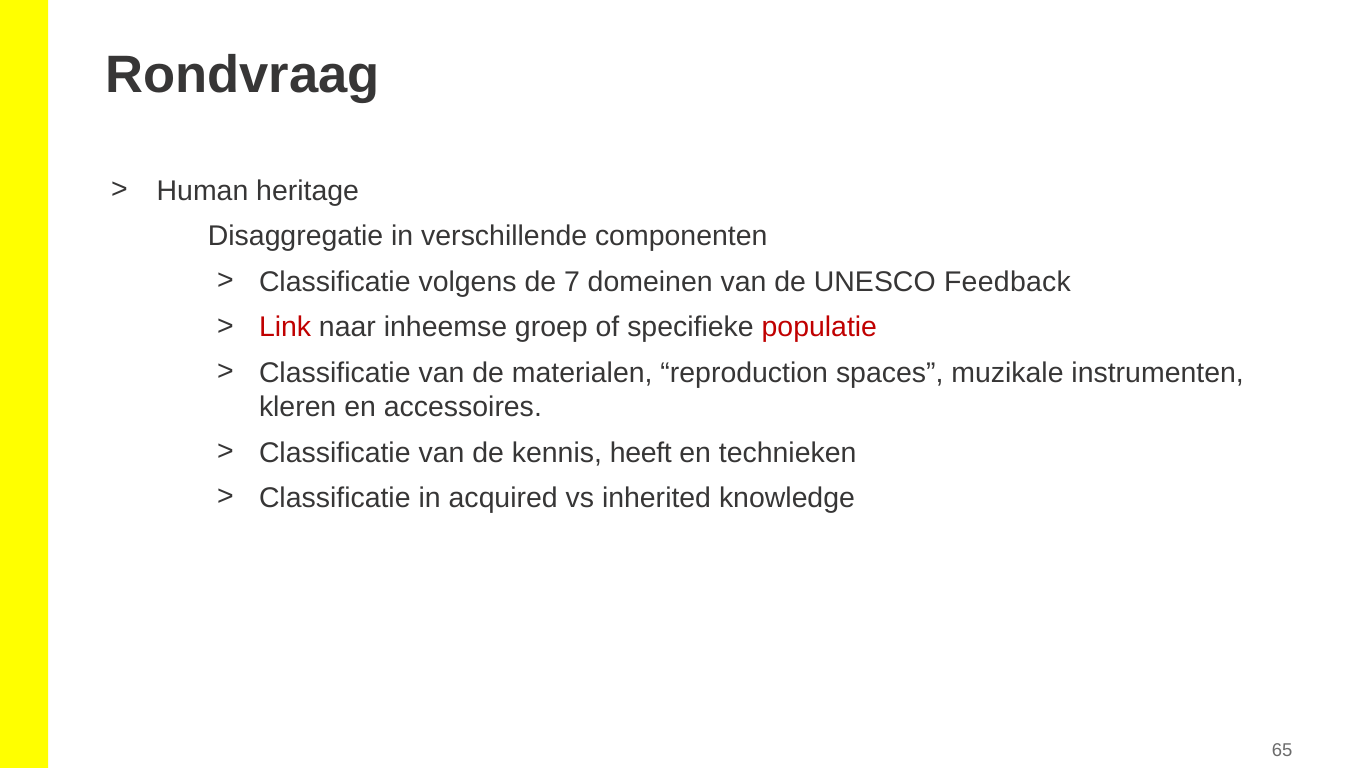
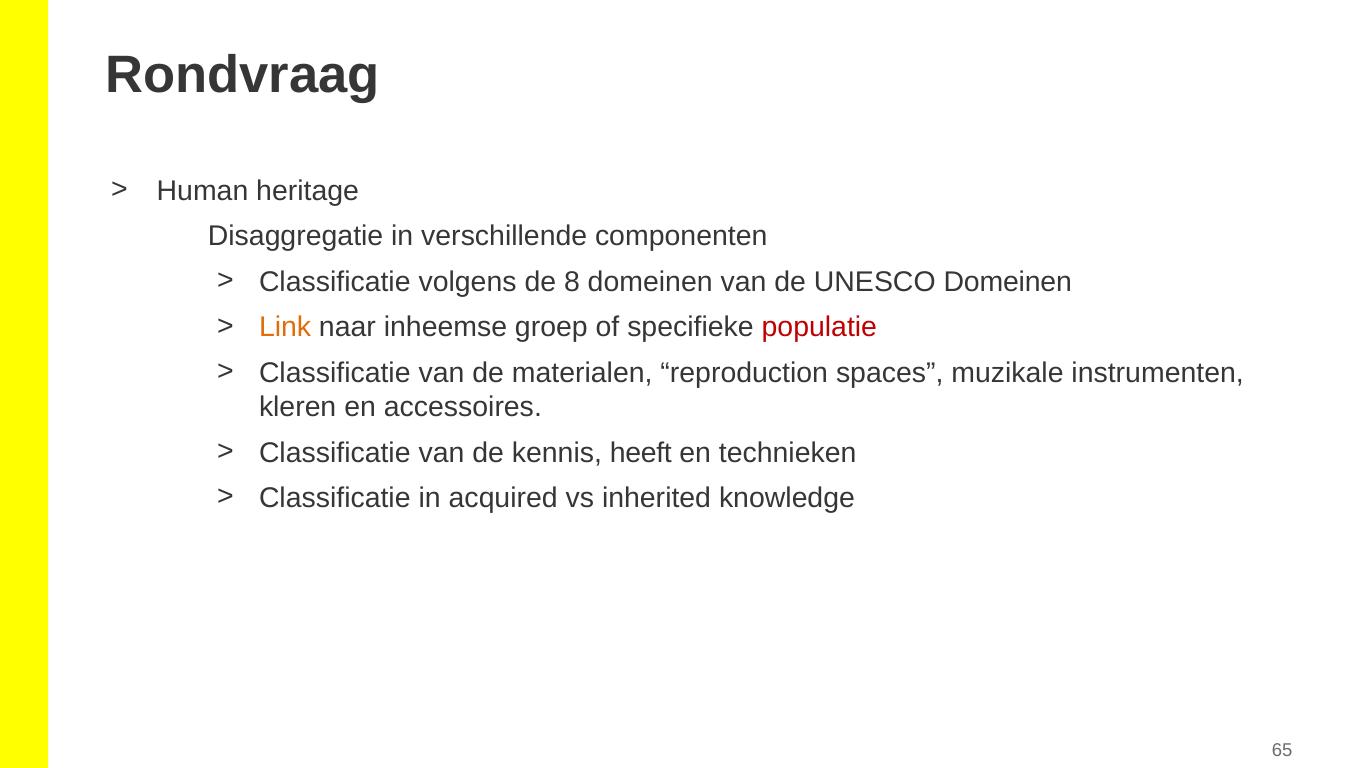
7: 7 -> 8
UNESCO Feedback: Feedback -> Domeinen
Link colour: red -> orange
